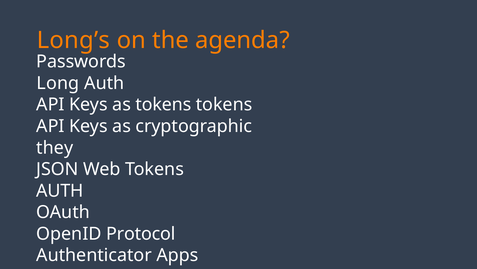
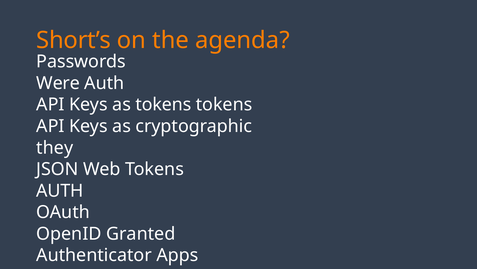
Long’s: Long’s -> Short’s
Long: Long -> Were
Protocol: Protocol -> Granted
